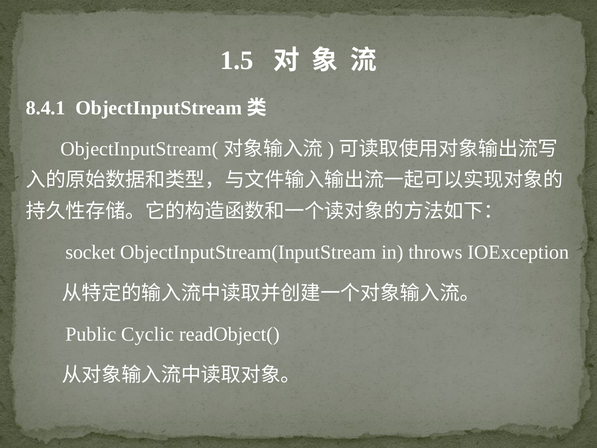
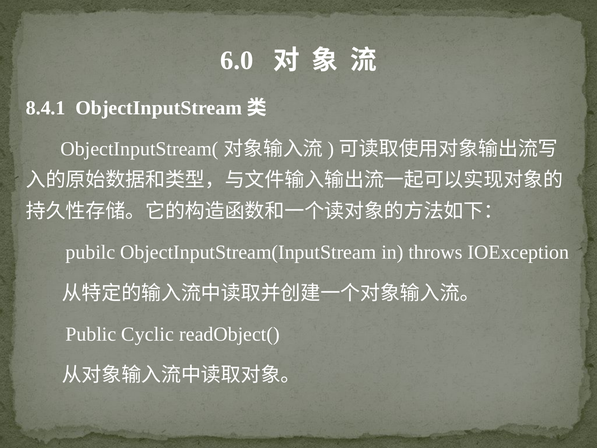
1.5: 1.5 -> 6.0
socket: socket -> pubilc
